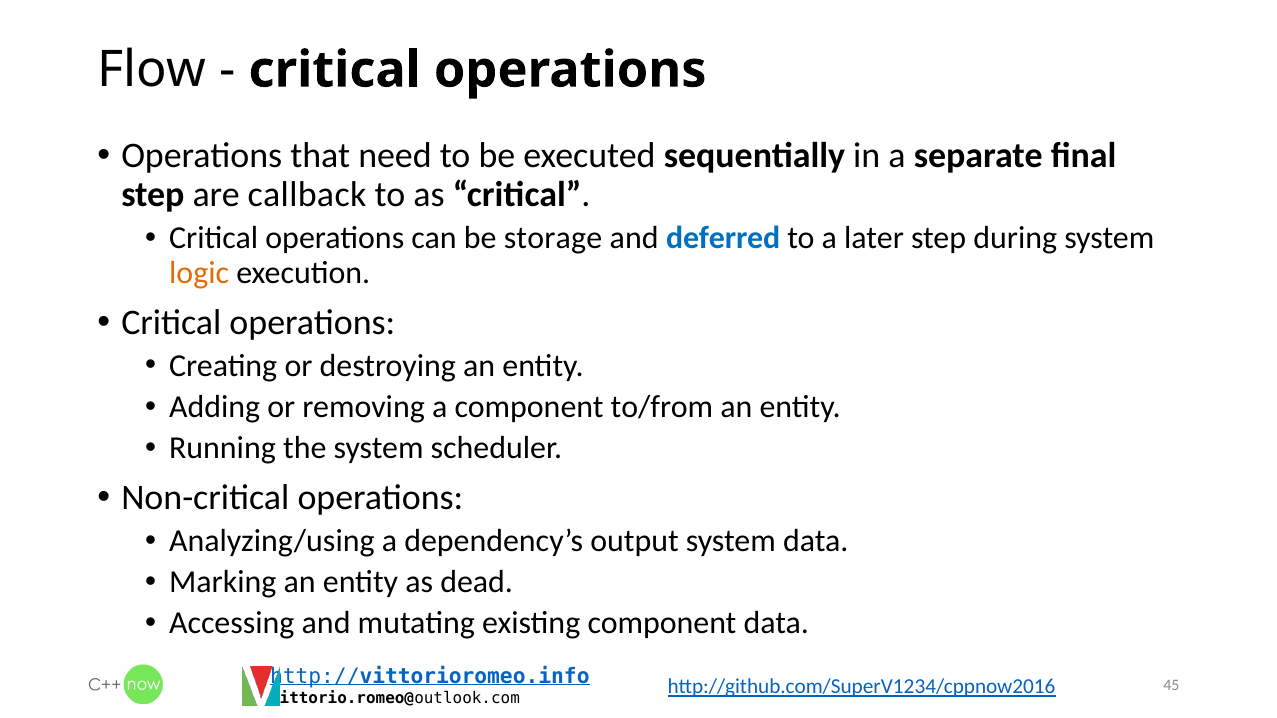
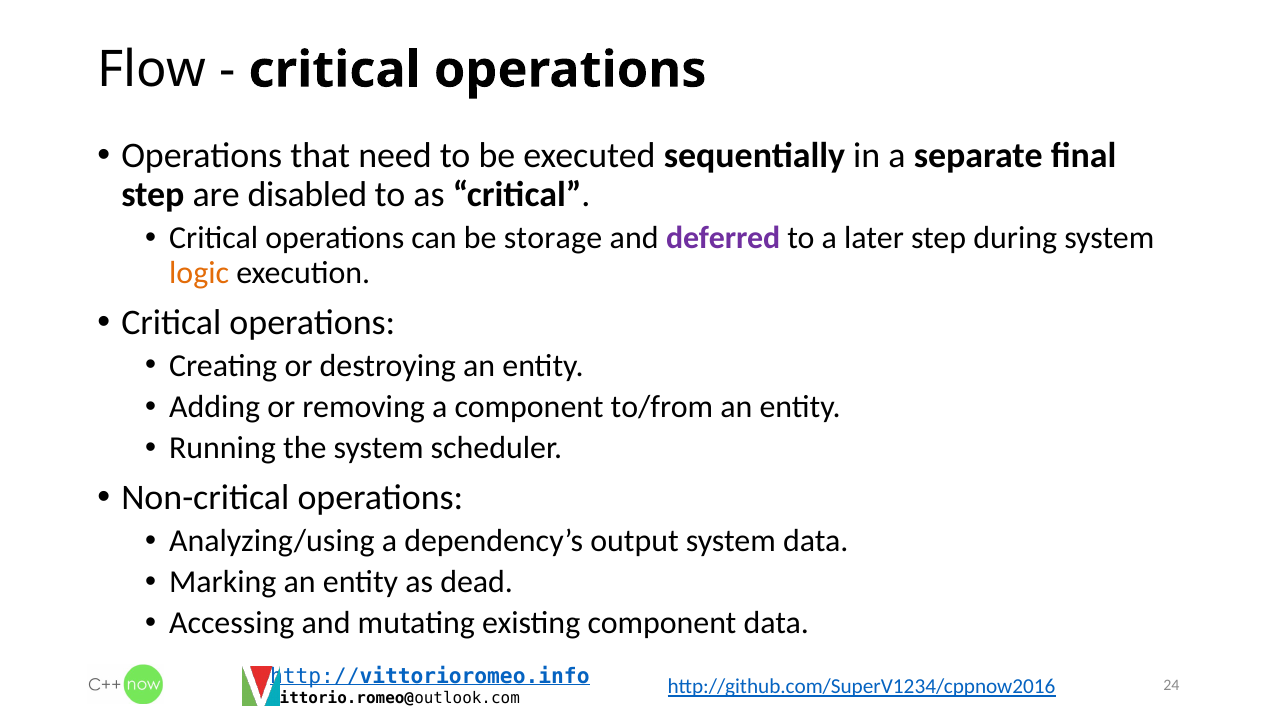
callback: callback -> disabled
deferred colour: blue -> purple
45: 45 -> 24
